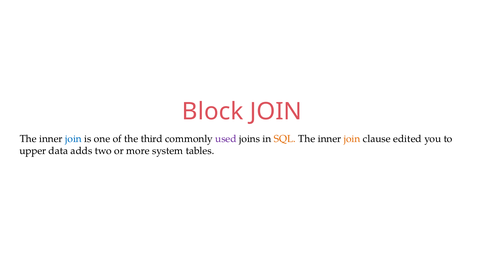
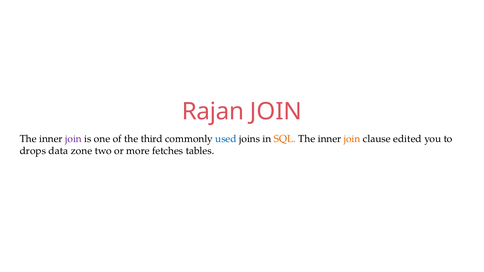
Block: Block -> Rajan
join at (73, 139) colour: blue -> purple
used colour: purple -> blue
upper: upper -> drops
adds: adds -> zone
system: system -> fetches
